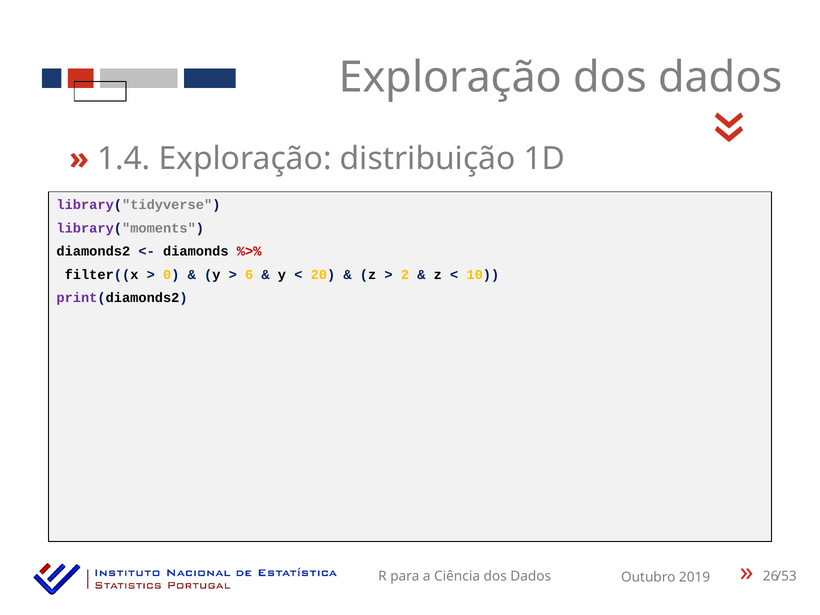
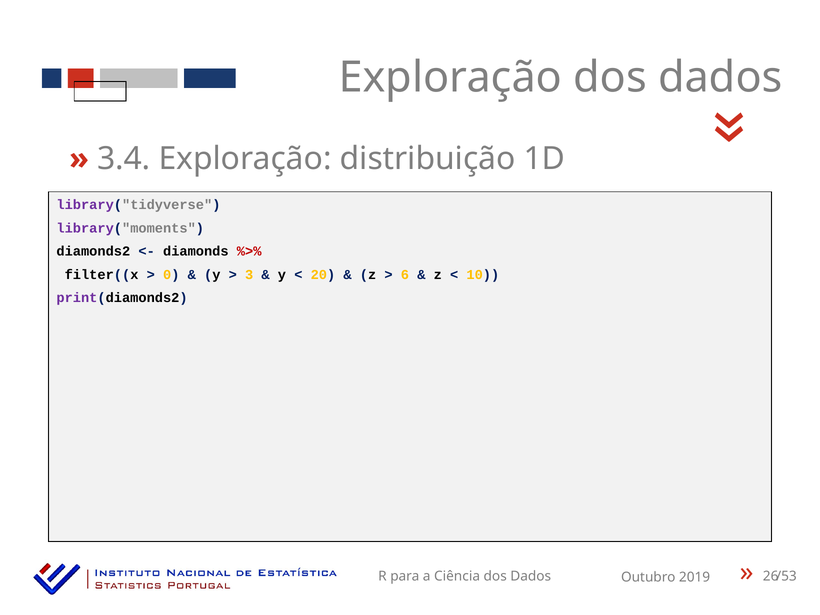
1.4: 1.4 -> 3.4
6: 6 -> 3
2: 2 -> 6
